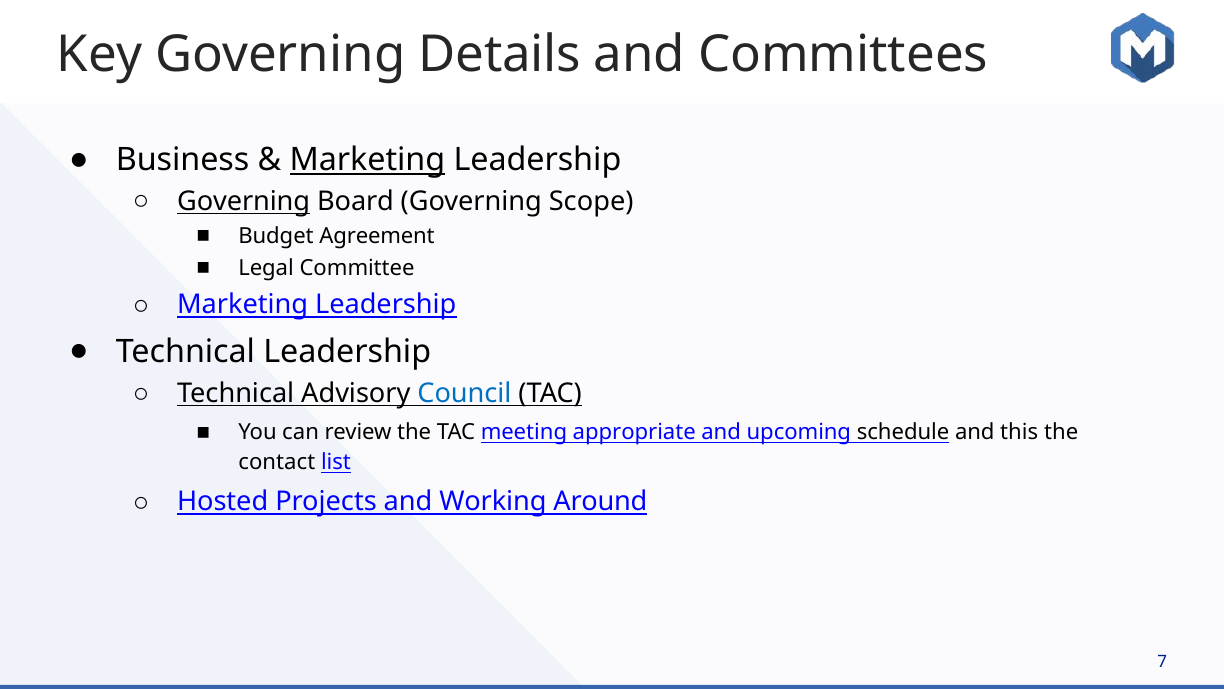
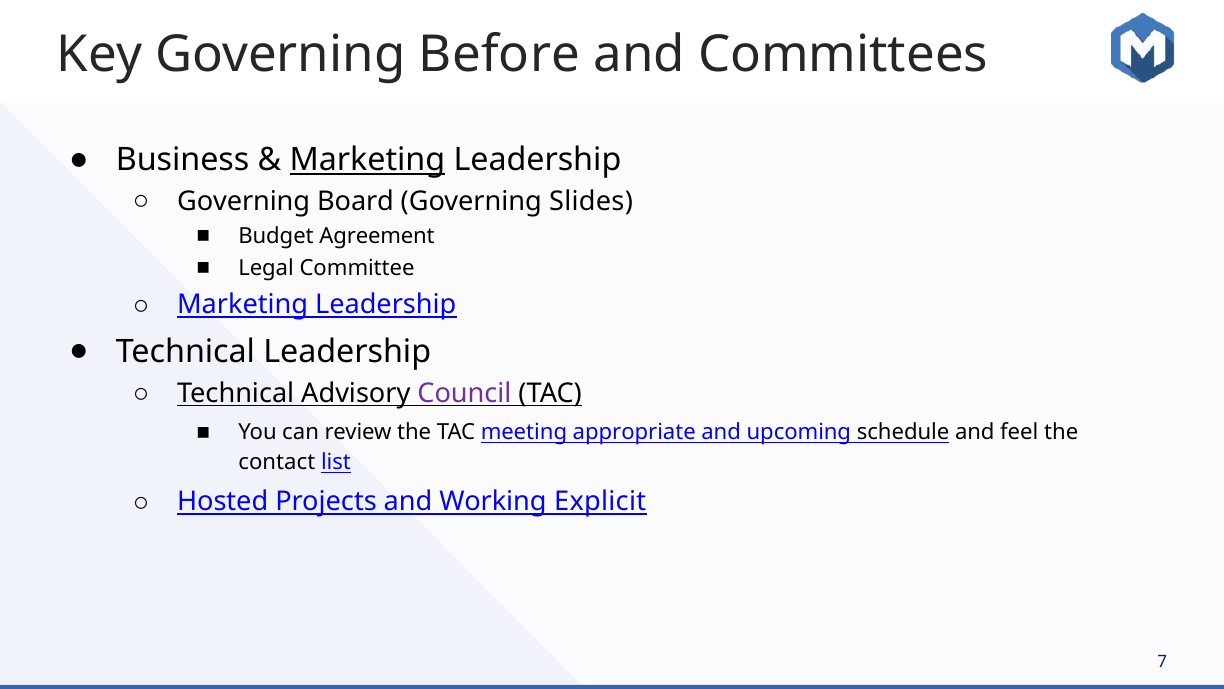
Details: Details -> Before
Governing at (244, 202) underline: present -> none
Scope: Scope -> Slides
Council colour: blue -> purple
this: this -> feel
Around: Around -> Explicit
